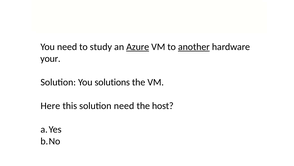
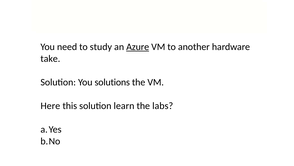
another underline: present -> none
your: your -> take
solution need: need -> learn
host: host -> labs
